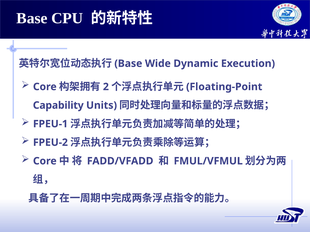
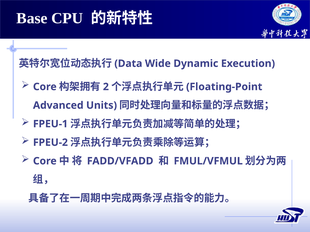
Base at (128, 64): Base -> Data
Capability: Capability -> Advanced
